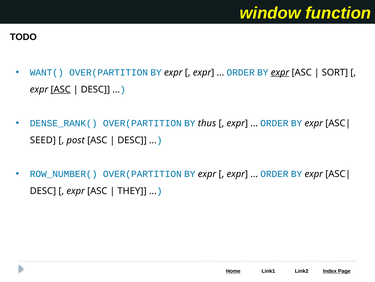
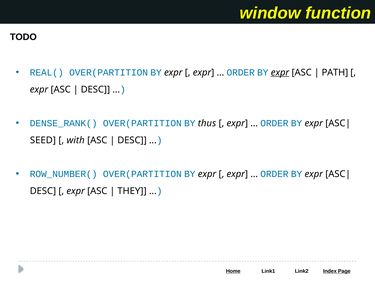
WANT(: WANT( -> REAL(
SORT: SORT -> PATH
ASC at (61, 89) underline: present -> none
post: post -> with
